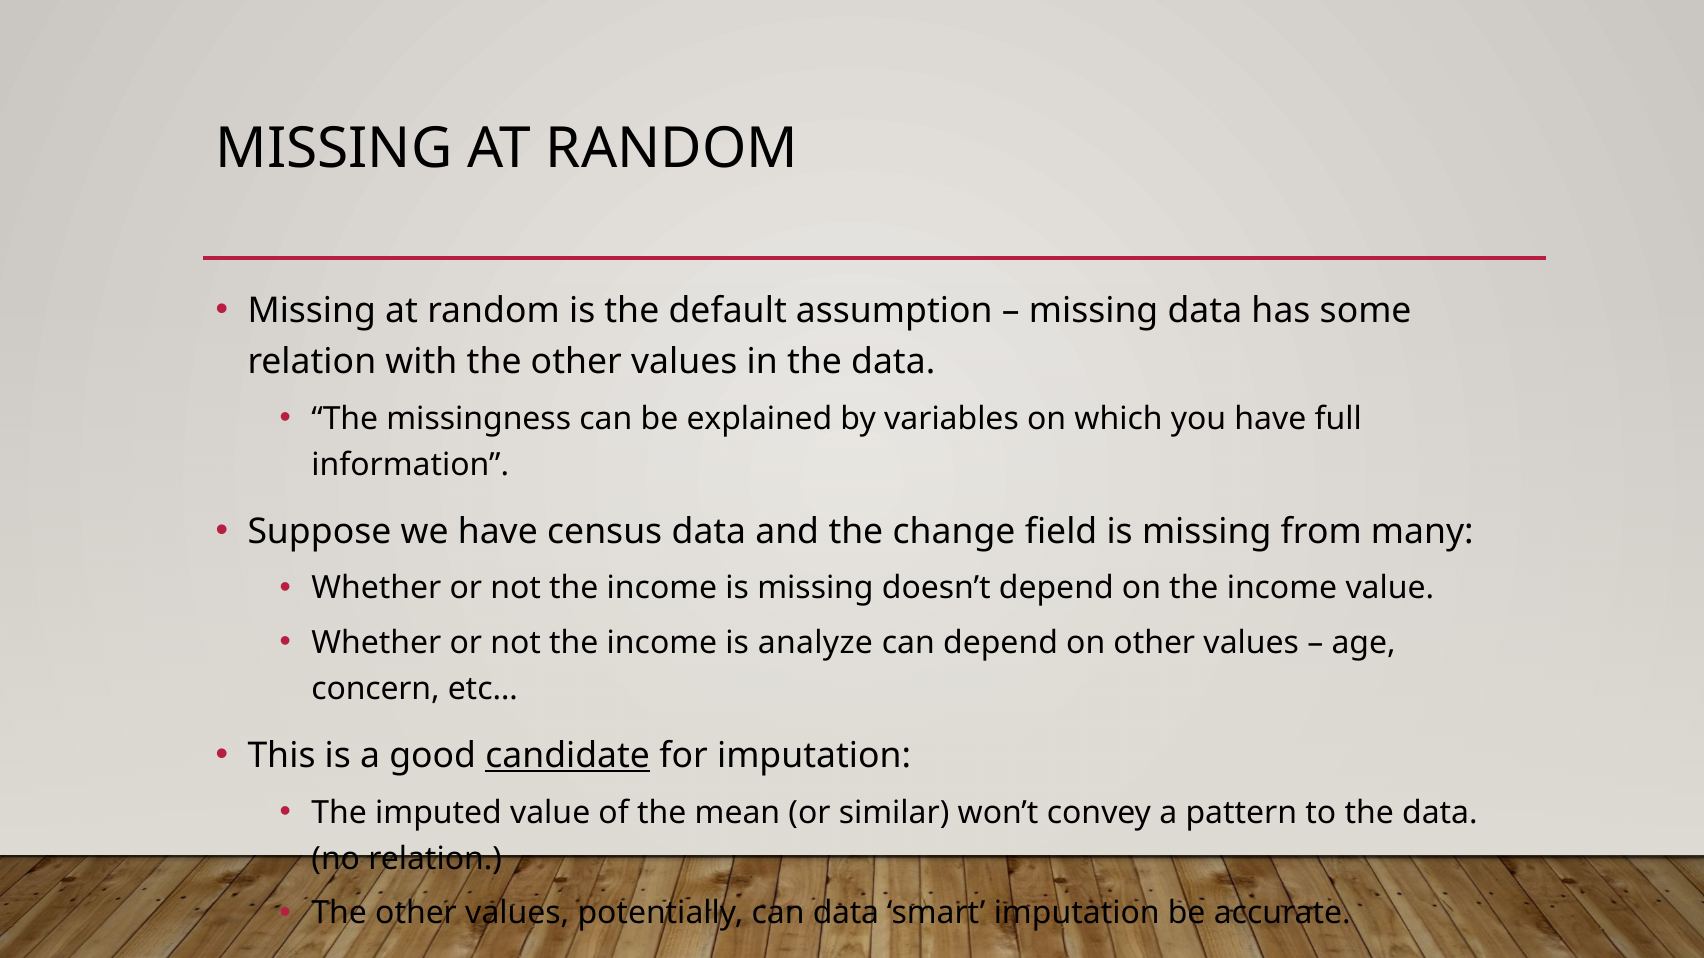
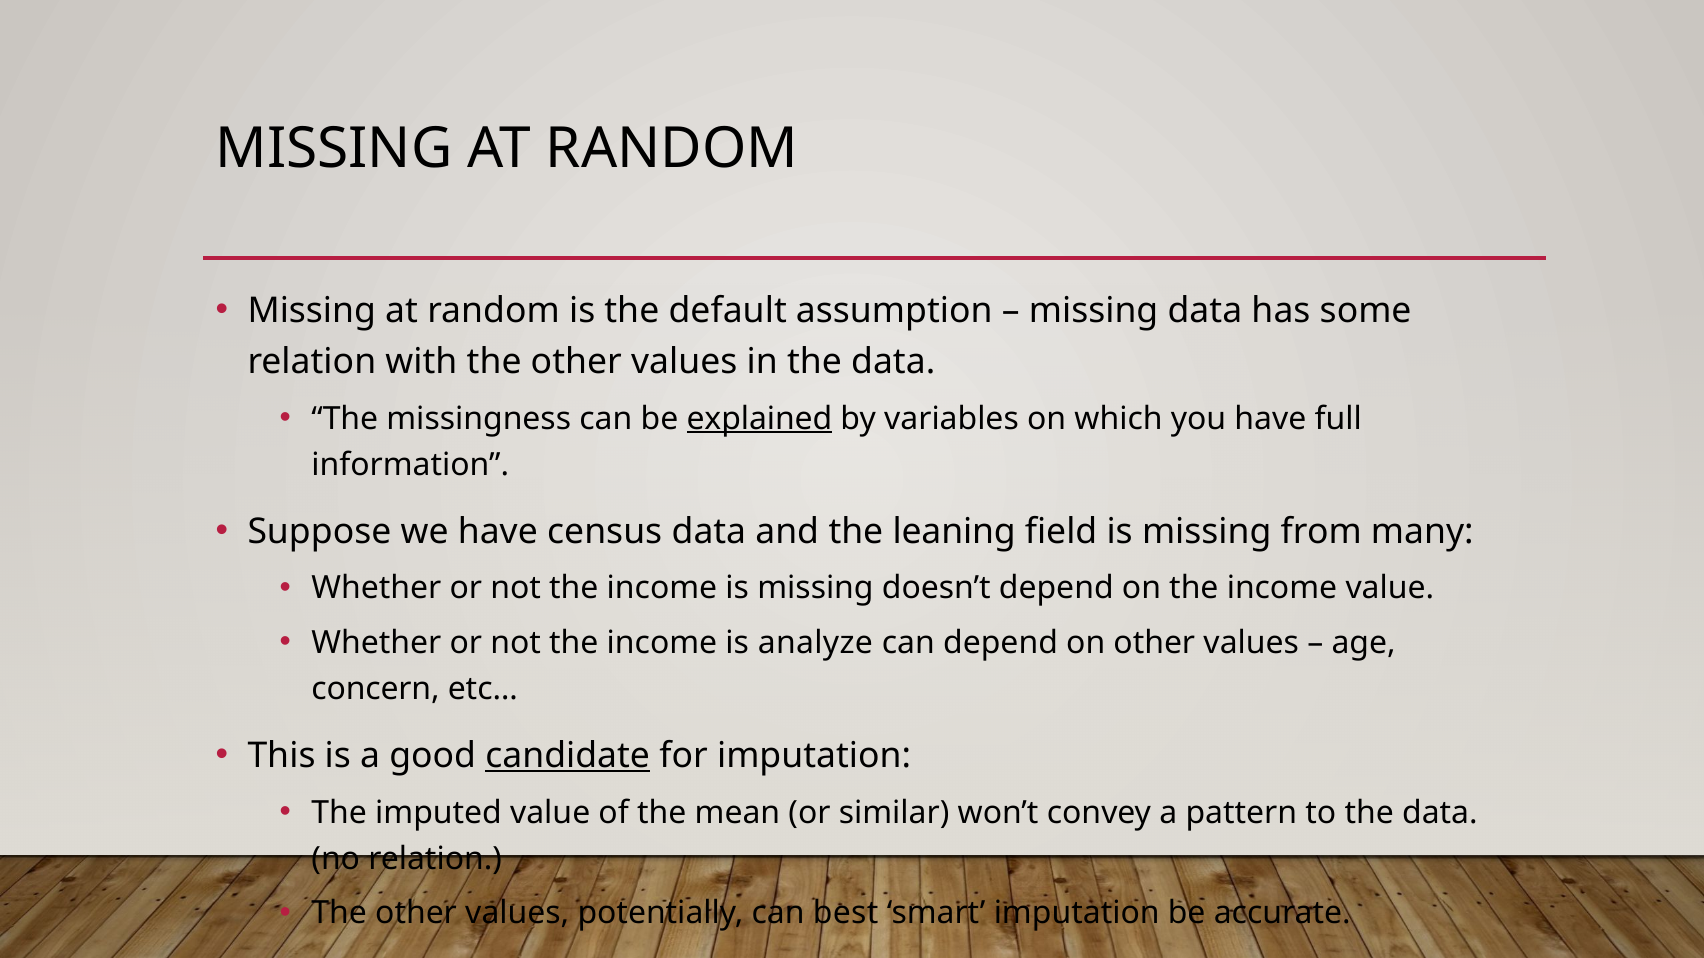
explained underline: none -> present
change: change -> leaning
can data: data -> best
